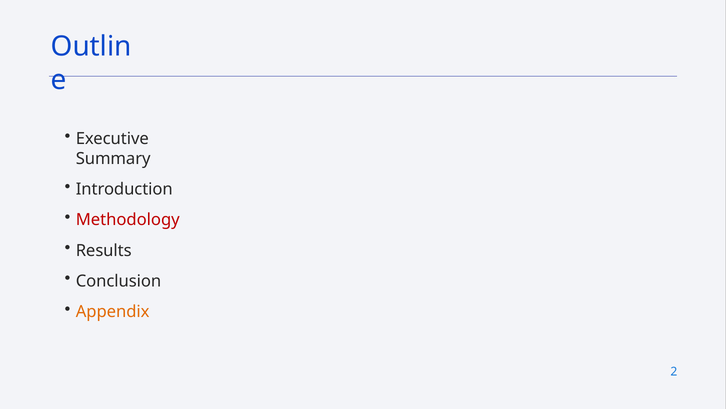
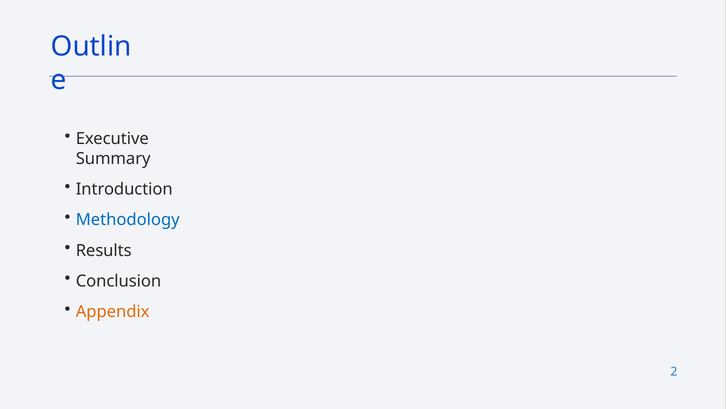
Methodology colour: red -> blue
